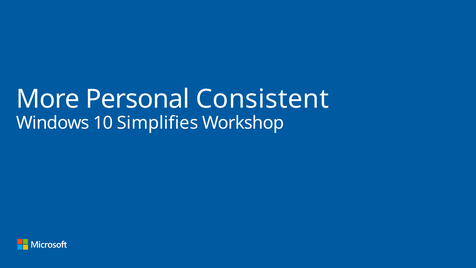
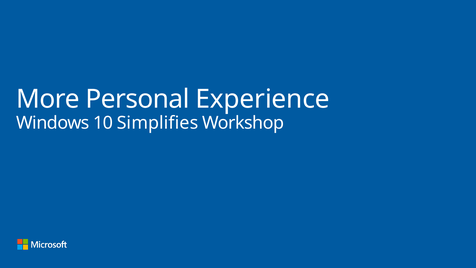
Consistent: Consistent -> Experience
